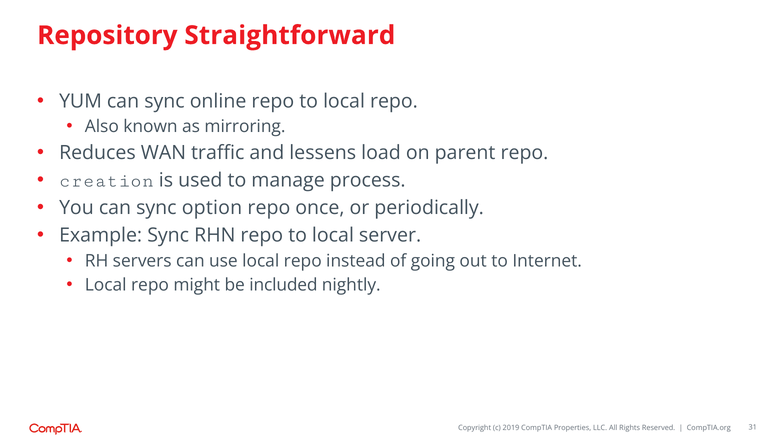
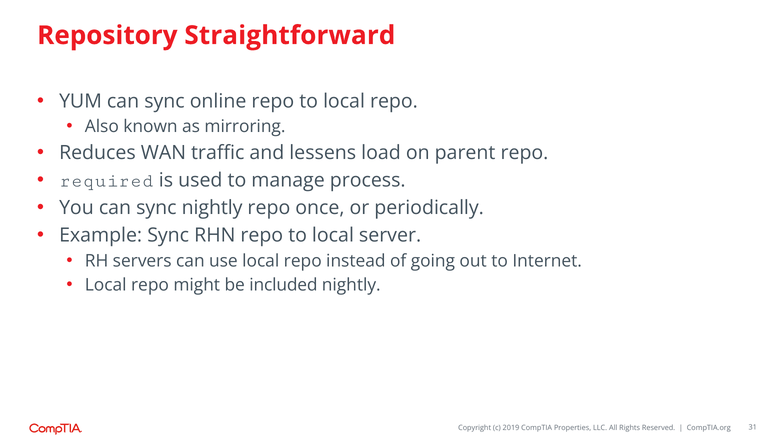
creation: creation -> required
sync option: option -> nightly
